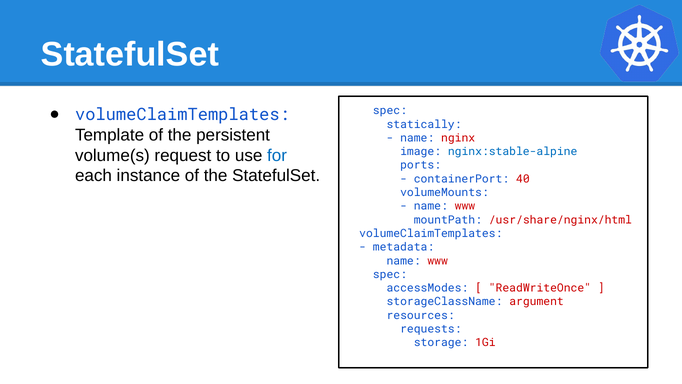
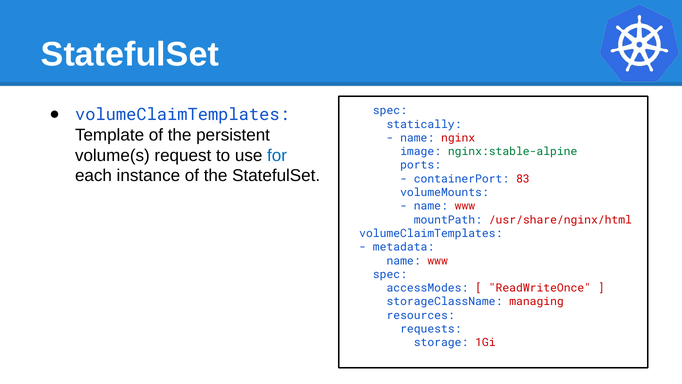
nginx:stable-alpine colour: blue -> green
40: 40 -> 83
argument: argument -> managing
